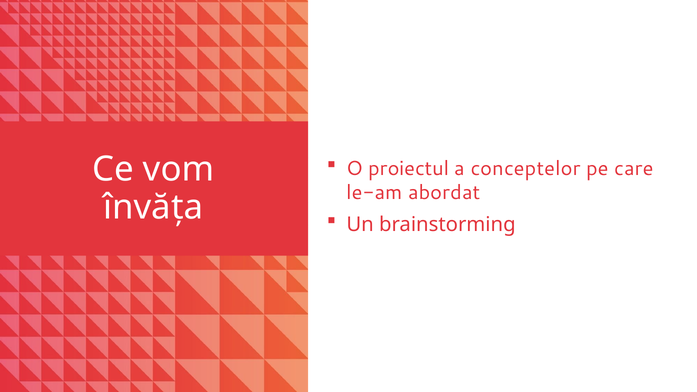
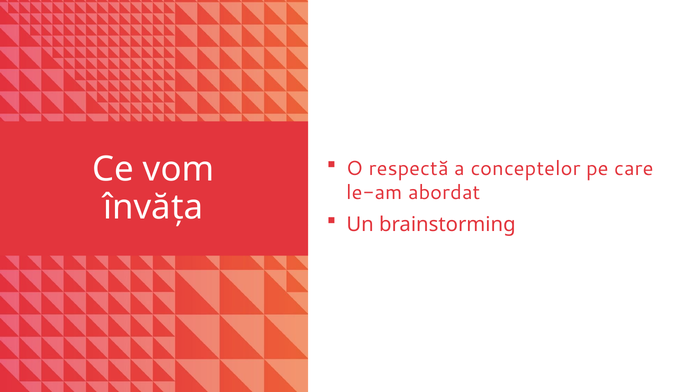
proiectul: proiectul -> respectă
